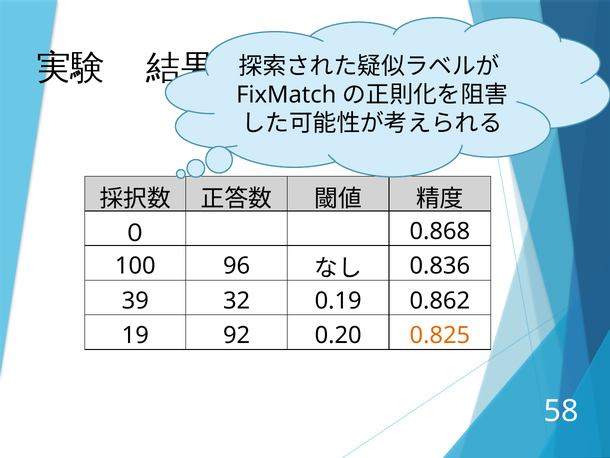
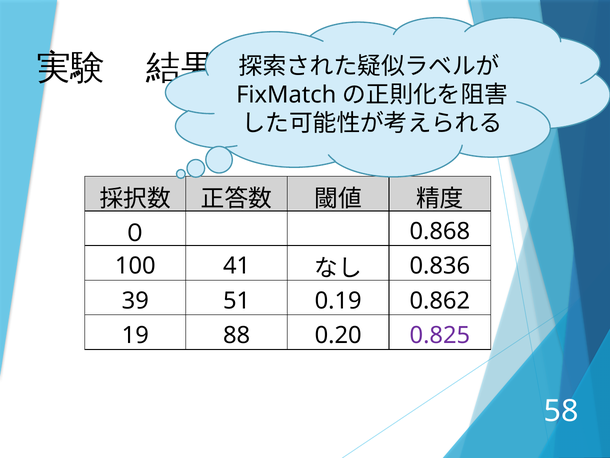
96: 96 -> 41
32: 32 -> 51
92: 92 -> 88
0.825 colour: orange -> purple
